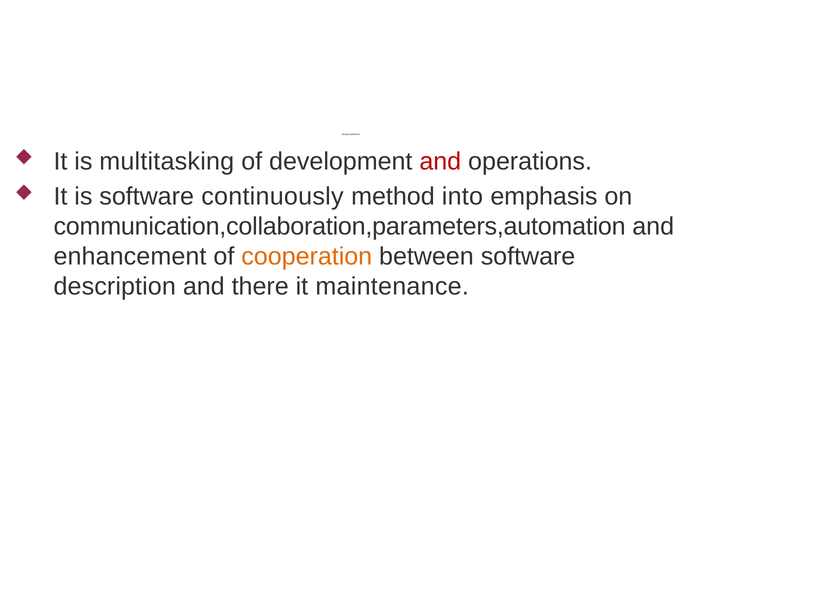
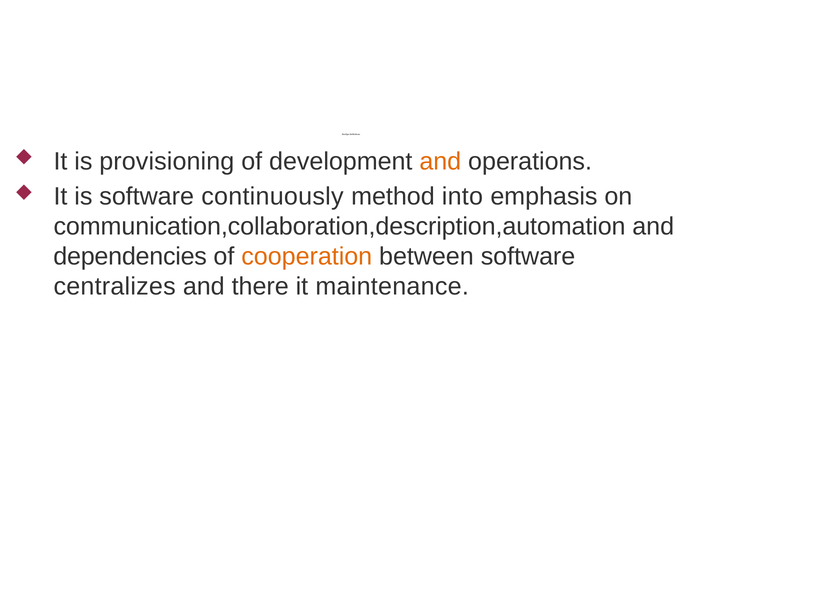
multitasking: multitasking -> provisioning
and at (440, 161) colour: red -> orange
communication,collaboration,parameters,automation: communication,collaboration,parameters,automation -> communication,collaboration,description,automation
enhancement: enhancement -> dependencies
description: description -> centralizes
